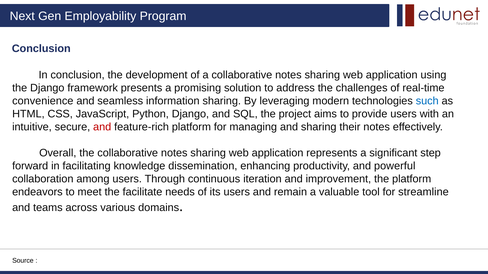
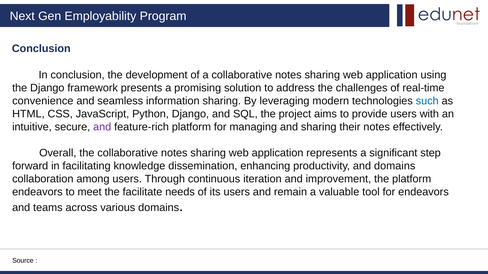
and at (102, 127) colour: red -> purple
and powerful: powerful -> domains
for streamline: streamline -> endeavors
